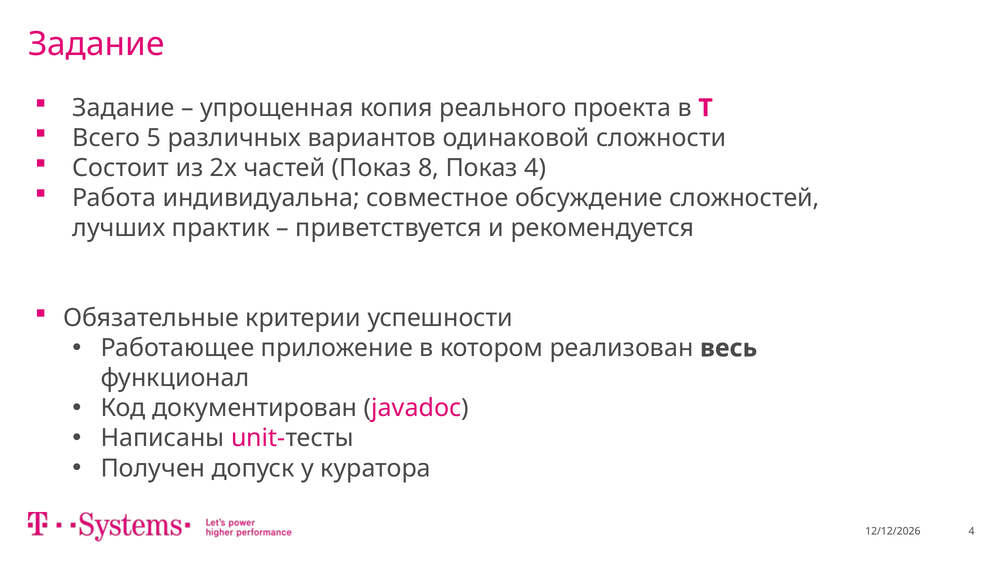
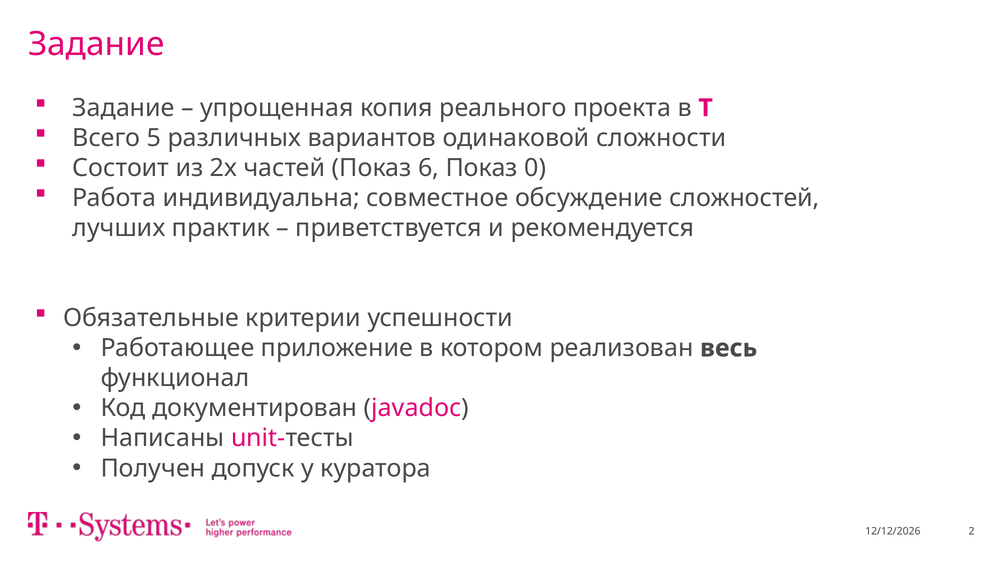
8: 8 -> 6
Показ 4: 4 -> 0
4 at (972, 532): 4 -> 2
